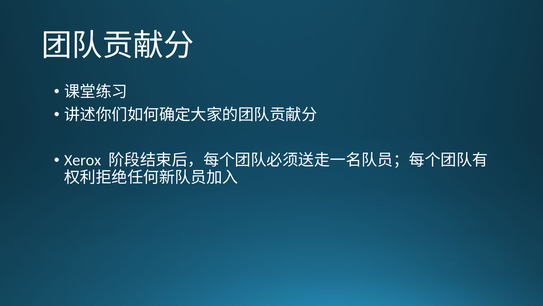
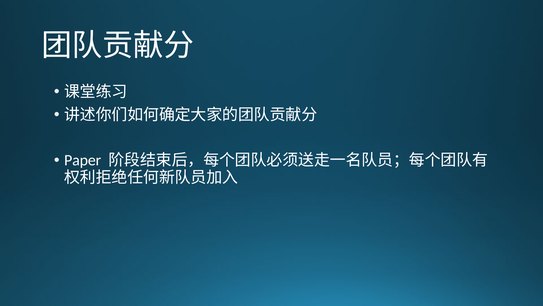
Xerox: Xerox -> Paper
